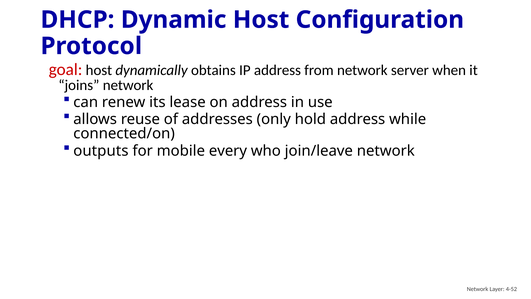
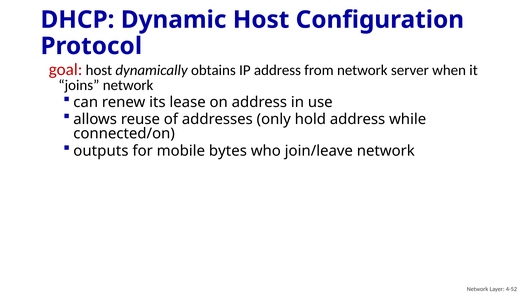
every: every -> bytes
